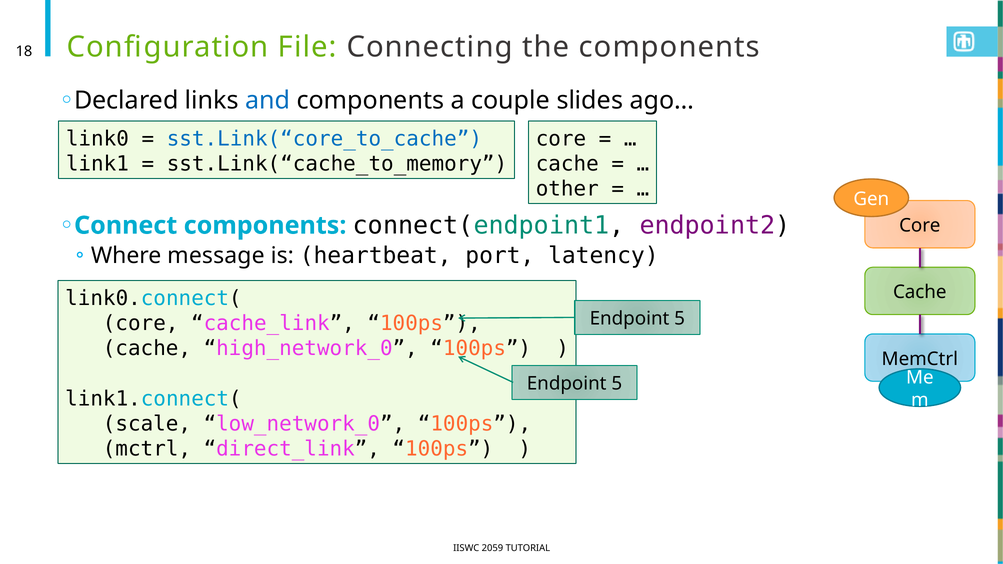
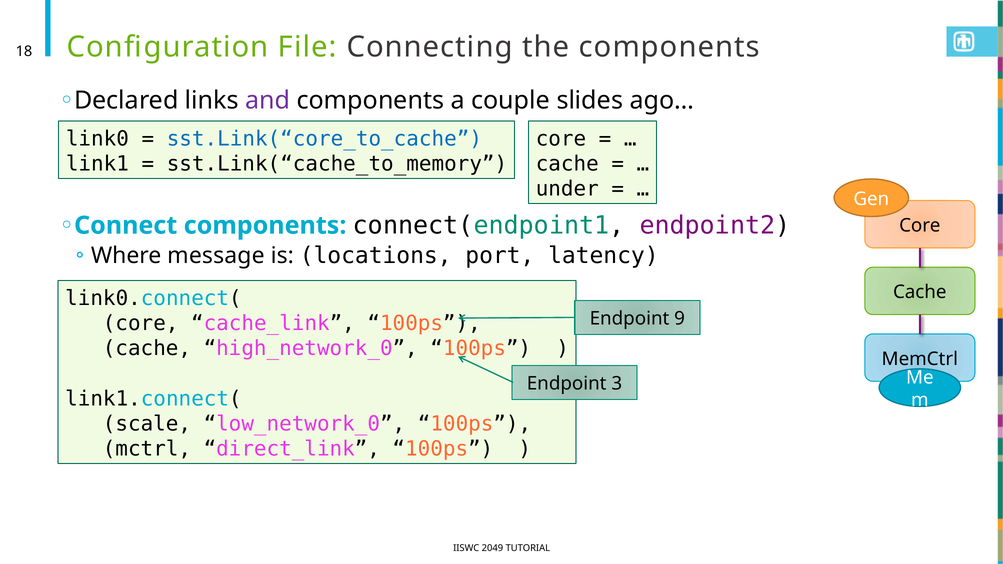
and colour: blue -> purple
other: other -> under
heartbeat: heartbeat -> locations
5 at (680, 319): 5 -> 9
5 at (617, 384): 5 -> 3
2059: 2059 -> 2049
